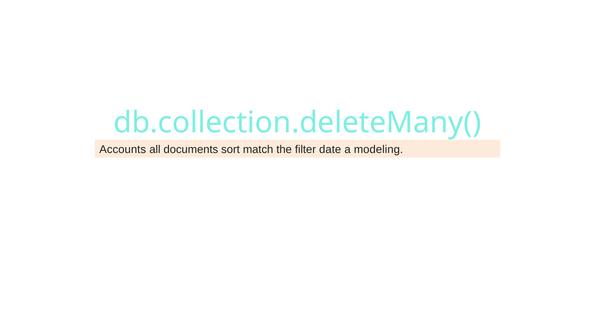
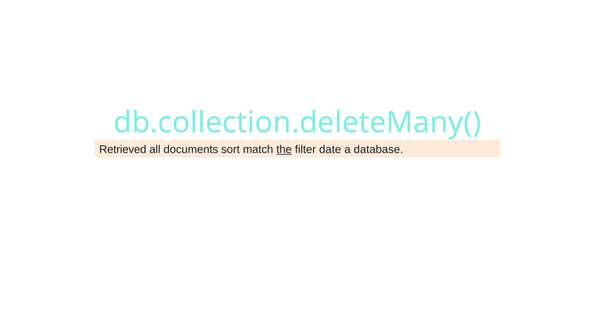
Accounts: Accounts -> Retrieved
the underline: none -> present
modeling: modeling -> database
